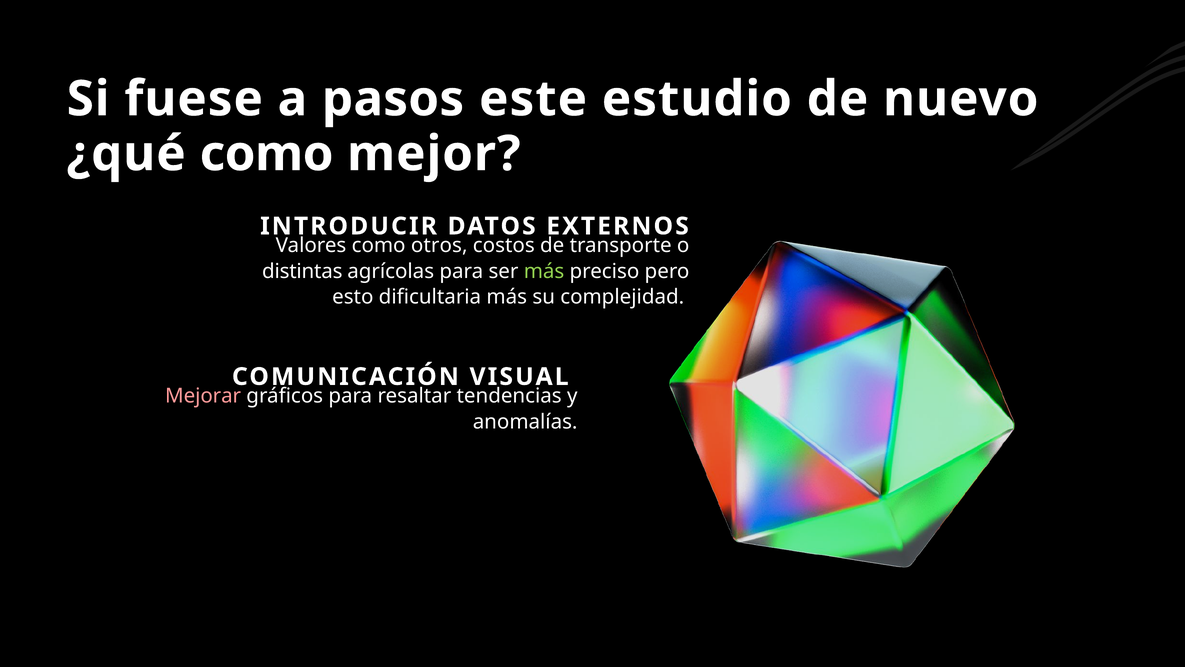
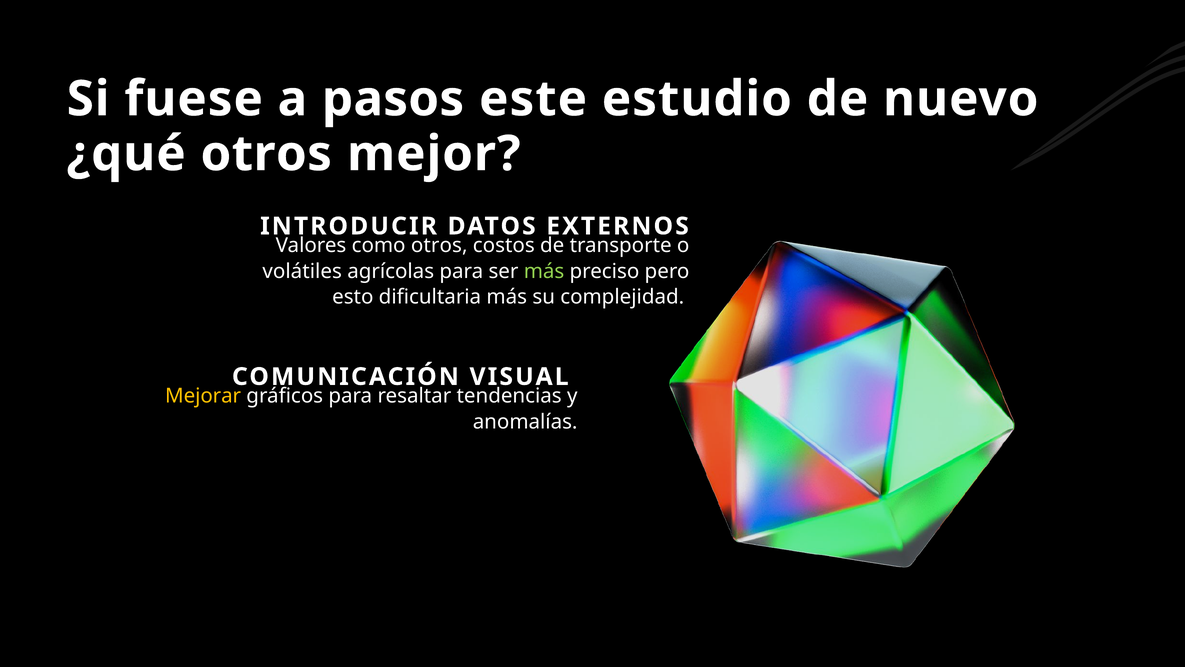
¿qué como: como -> otros
distintas: distintas -> volátiles
Mejorar colour: pink -> yellow
